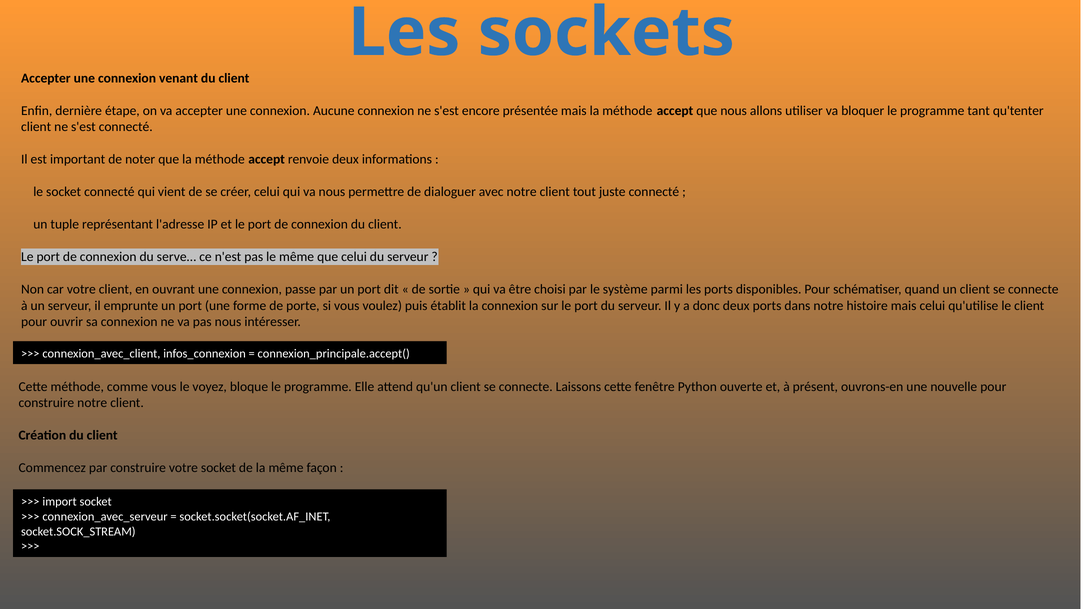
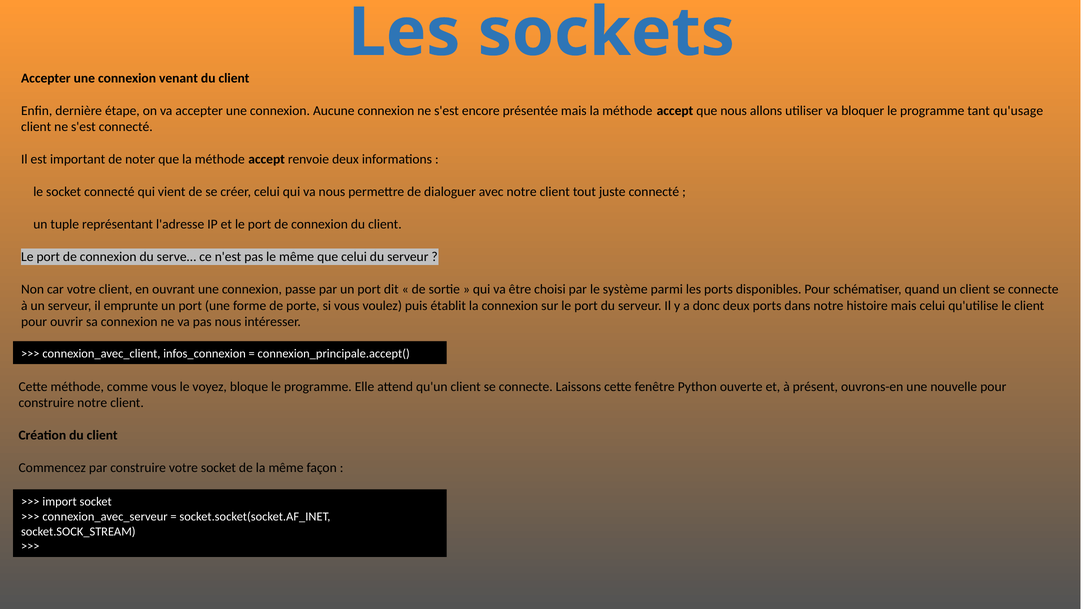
qu'tenter: qu'tenter -> qu'usage
